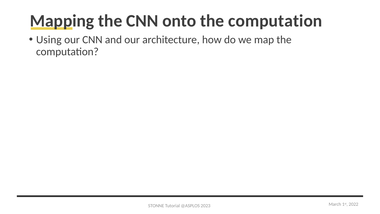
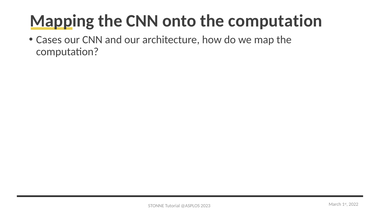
Using: Using -> Cases
